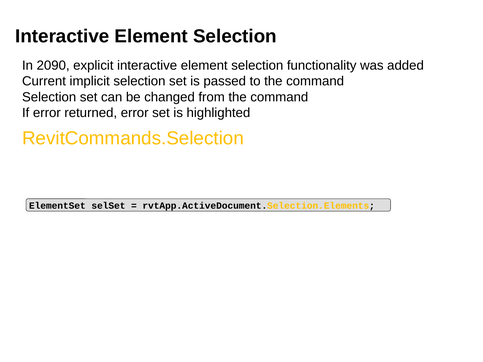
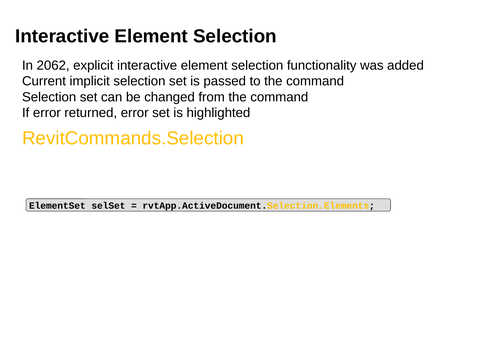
2090: 2090 -> 2062
